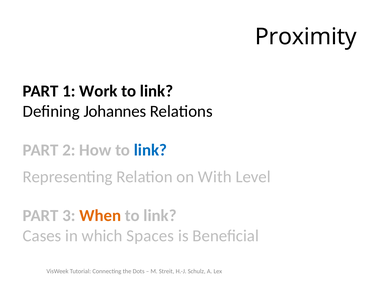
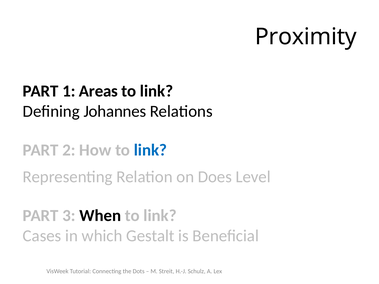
Work: Work -> Areas
With: With -> Does
When colour: orange -> black
Spaces: Spaces -> Gestalt
